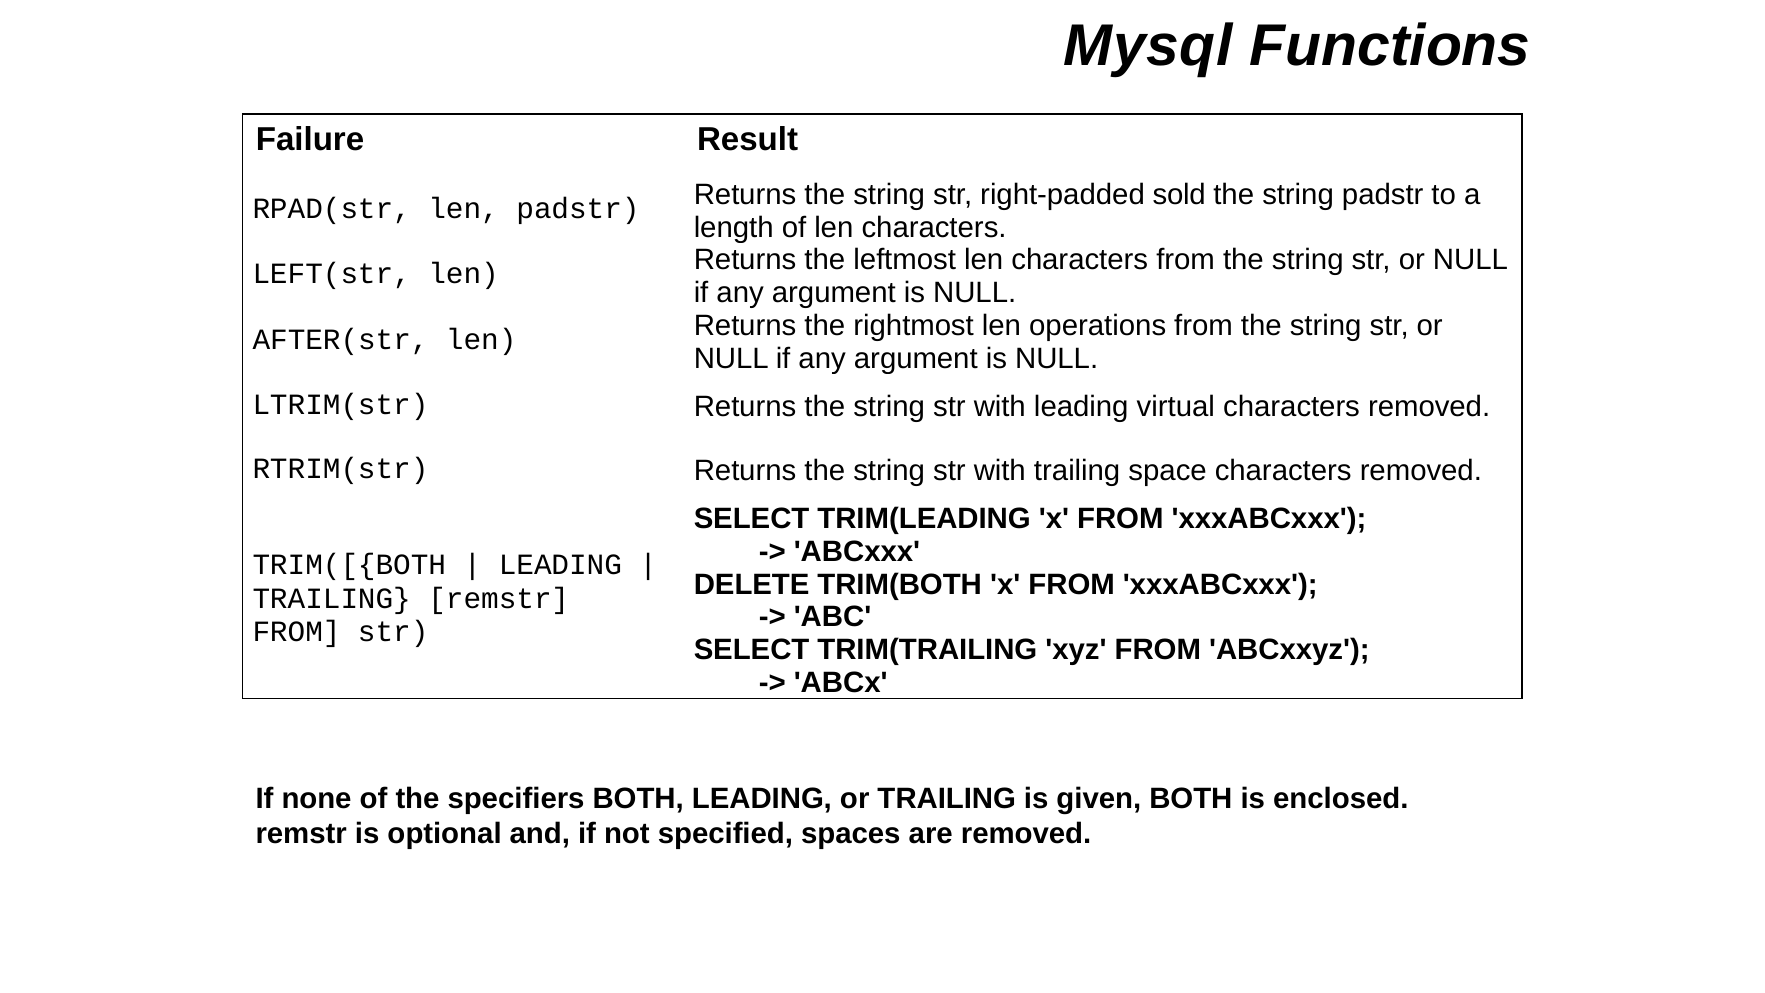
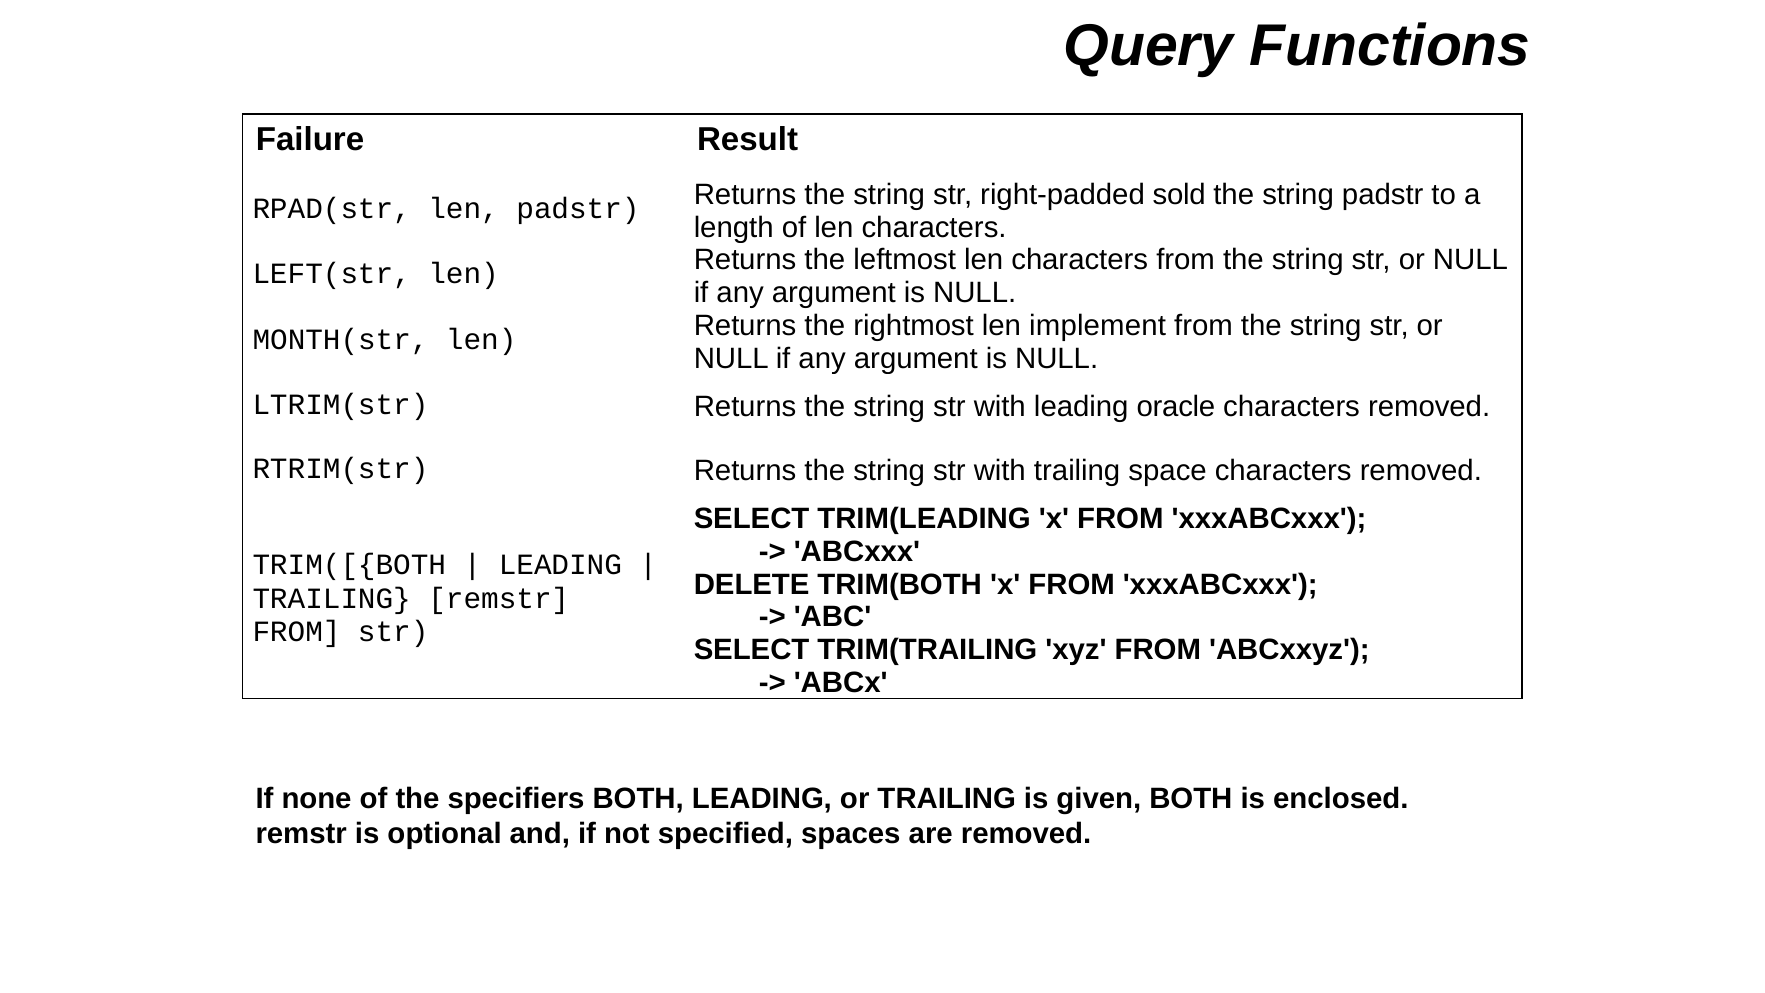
Mysql: Mysql -> Query
operations: operations -> implement
AFTER(str: AFTER(str -> MONTH(str
virtual: virtual -> oracle
